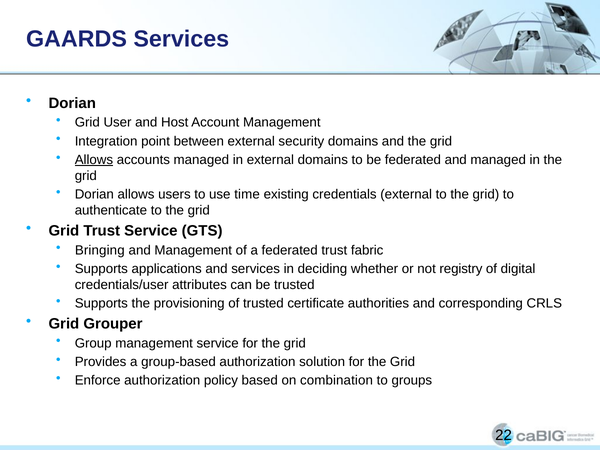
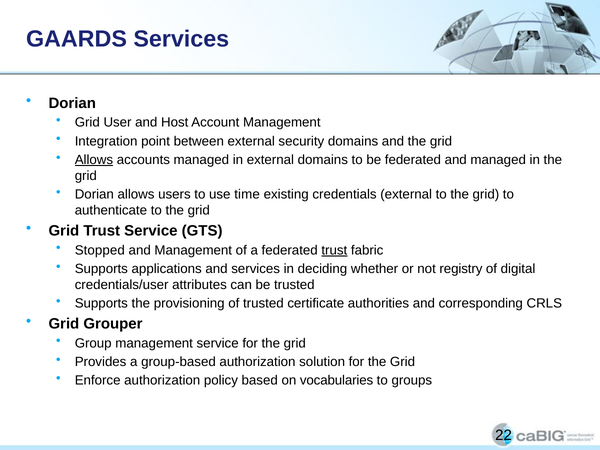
Bringing: Bringing -> Stopped
trust at (334, 250) underline: none -> present
combination: combination -> vocabularies
